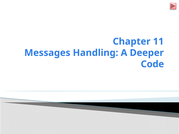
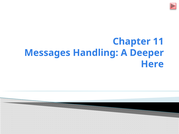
Code: Code -> Here
